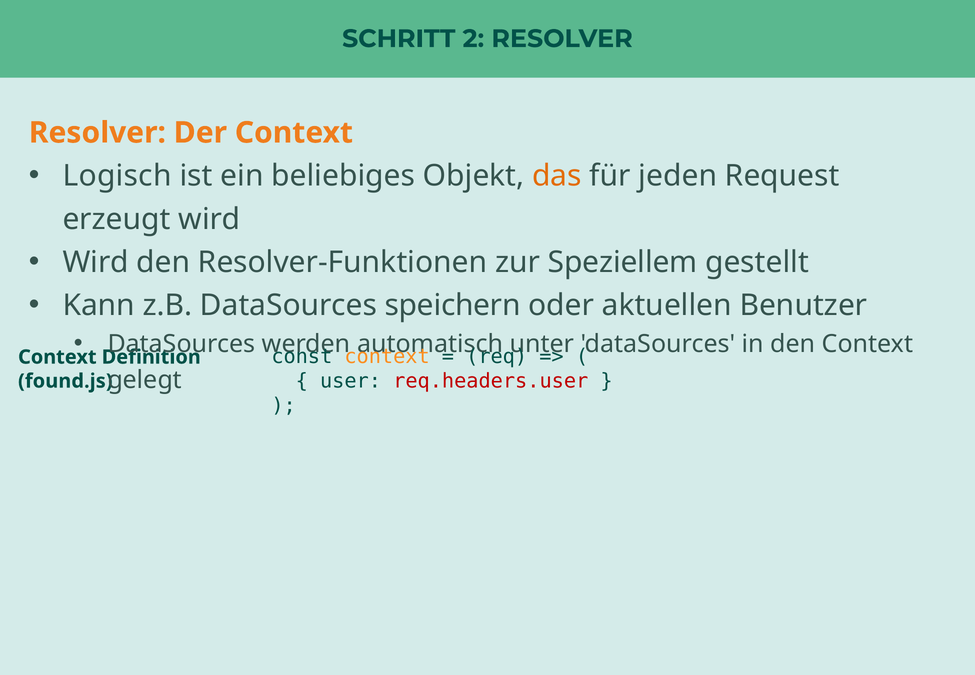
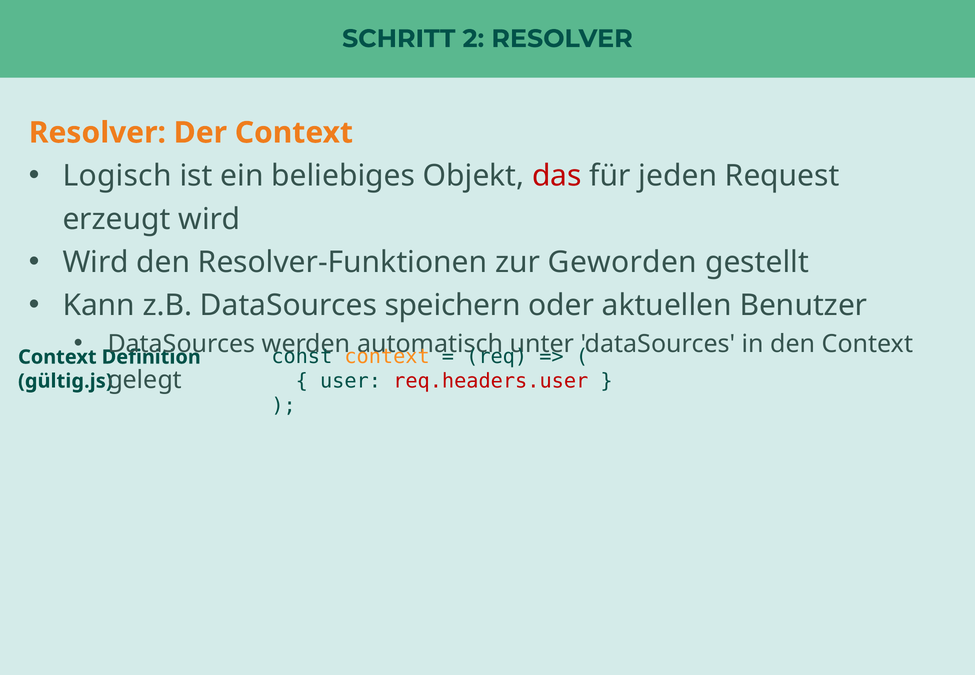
das colour: orange -> red
Speziellem: Speziellem -> Geworden
found.js: found.js -> gültig.js
